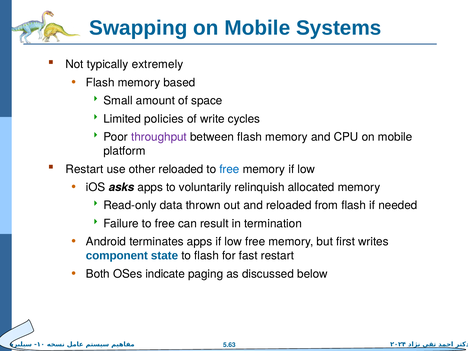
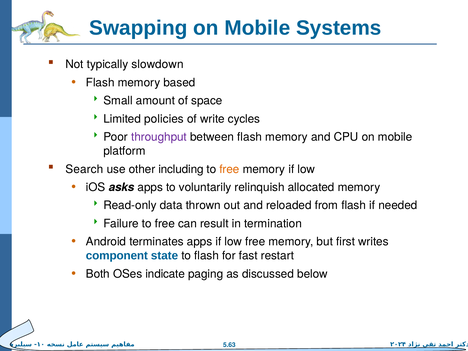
extremely: extremely -> slowdown
Restart at (85, 169): Restart -> Search
other reloaded: reloaded -> including
free at (229, 169) colour: blue -> orange
